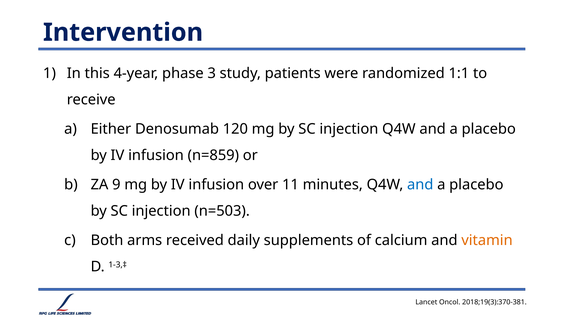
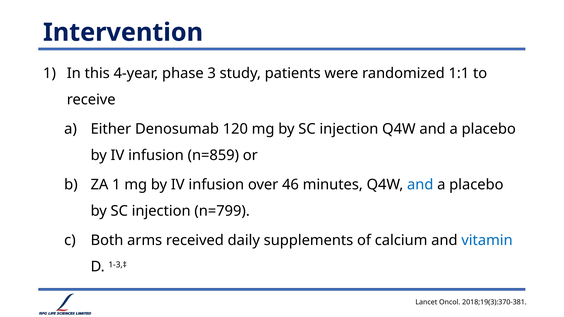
ZA 9: 9 -> 1
11: 11 -> 46
n=503: n=503 -> n=799
vitamin colour: orange -> blue
